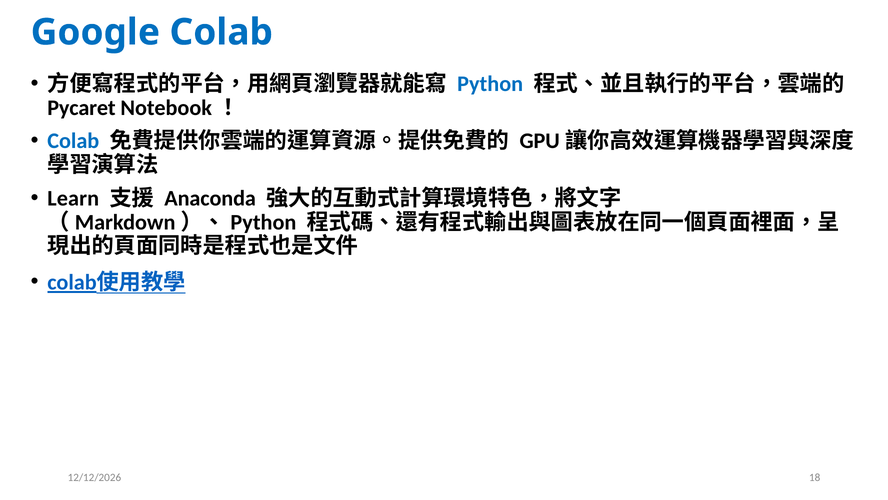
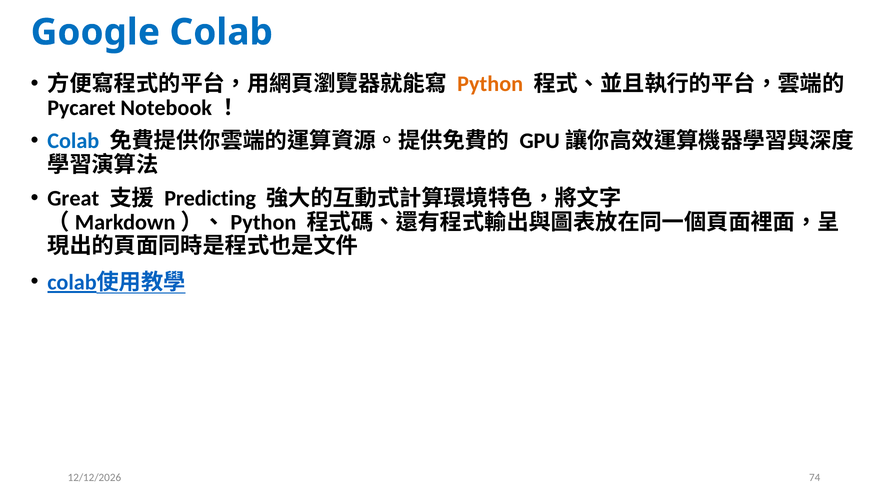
Python colour: blue -> orange
Learn: Learn -> Great
Anaconda: Anaconda -> Predicting
18: 18 -> 74
